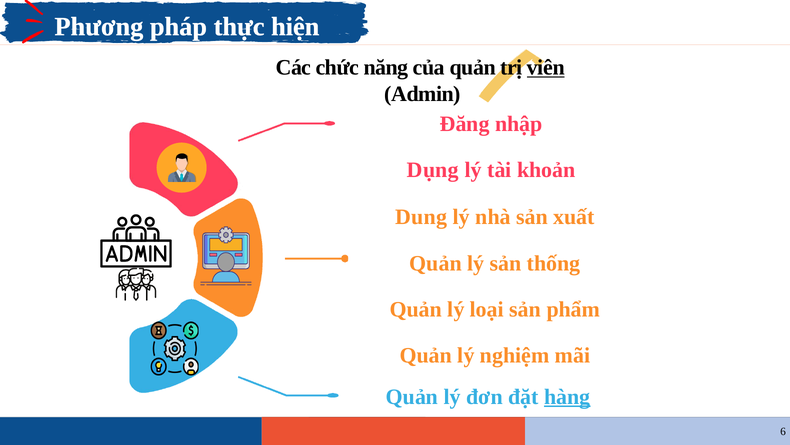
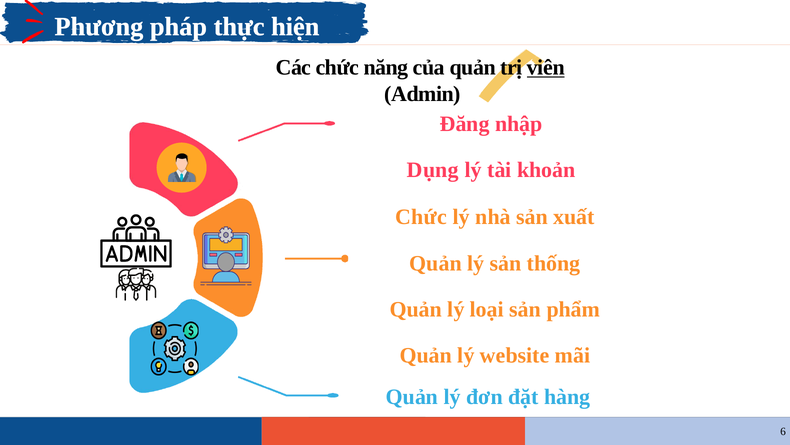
Dung at (421, 217): Dung -> Chức
nghiệm: nghiệm -> website
hàng underline: present -> none
